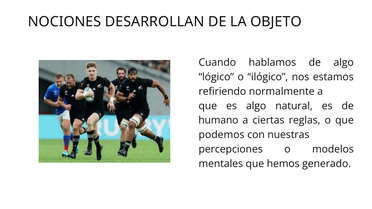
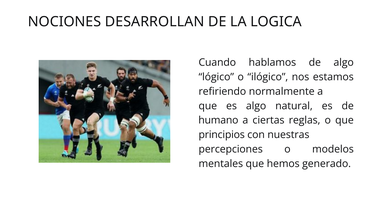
OBJETO: OBJETO -> LOGICA
podemos: podemos -> principios
